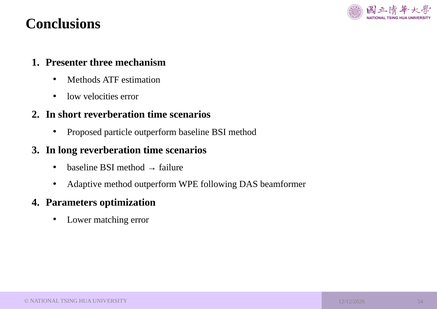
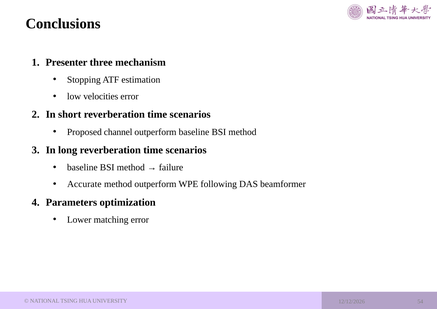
Methods: Methods -> Stopping
particle: particle -> channel
Adaptive: Adaptive -> Accurate
